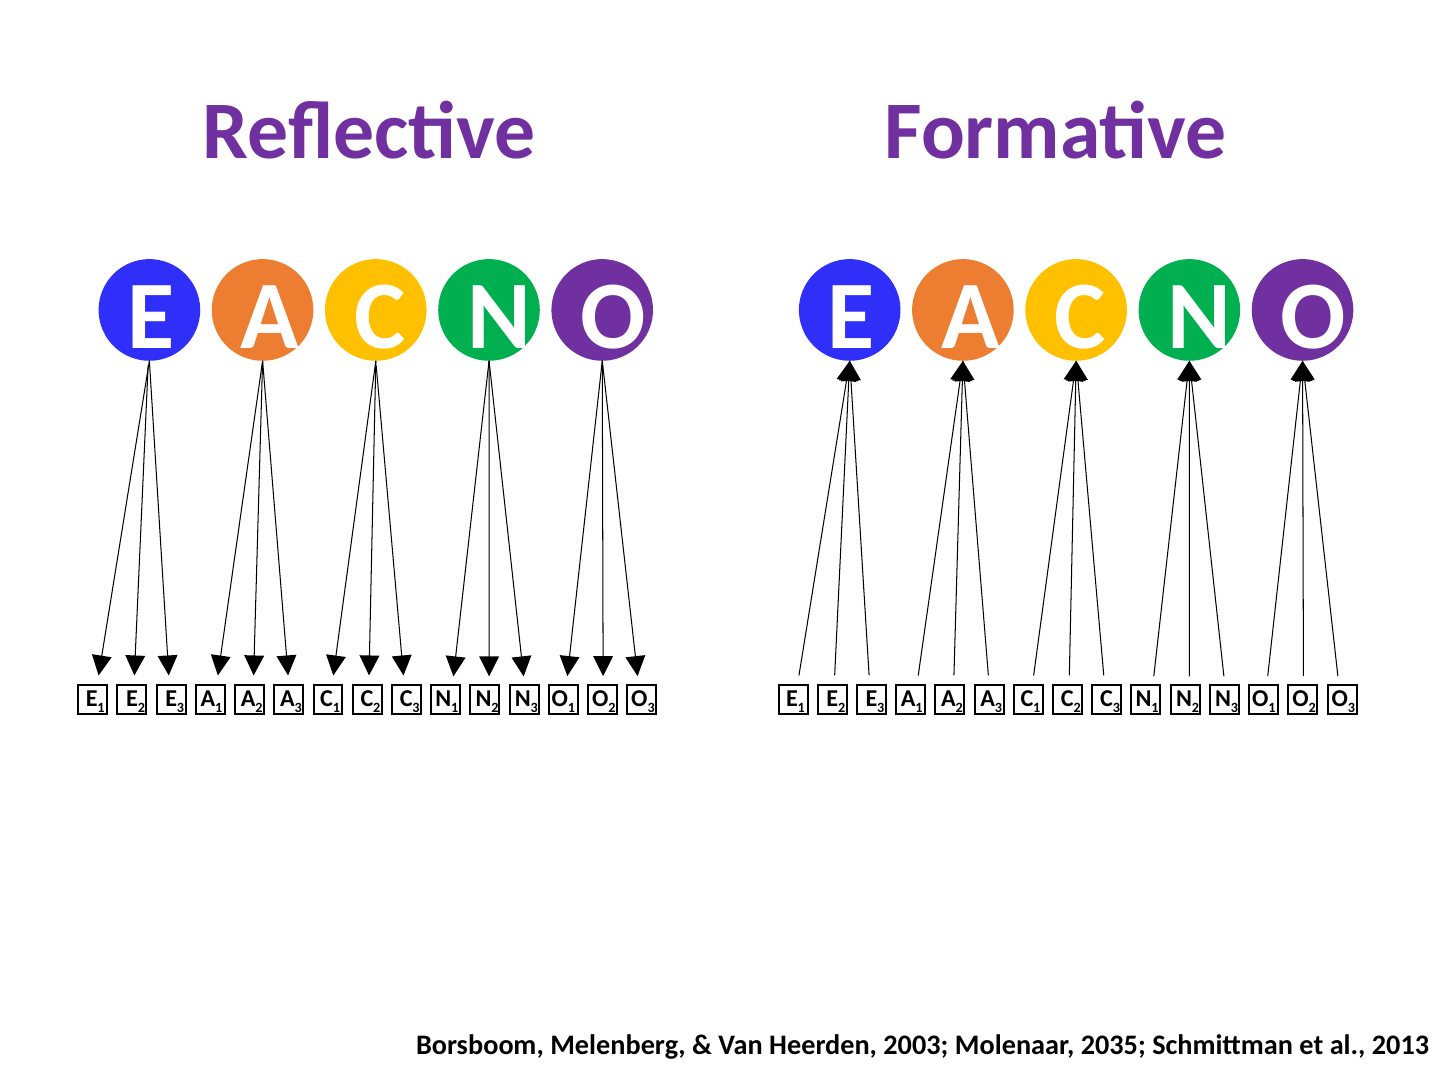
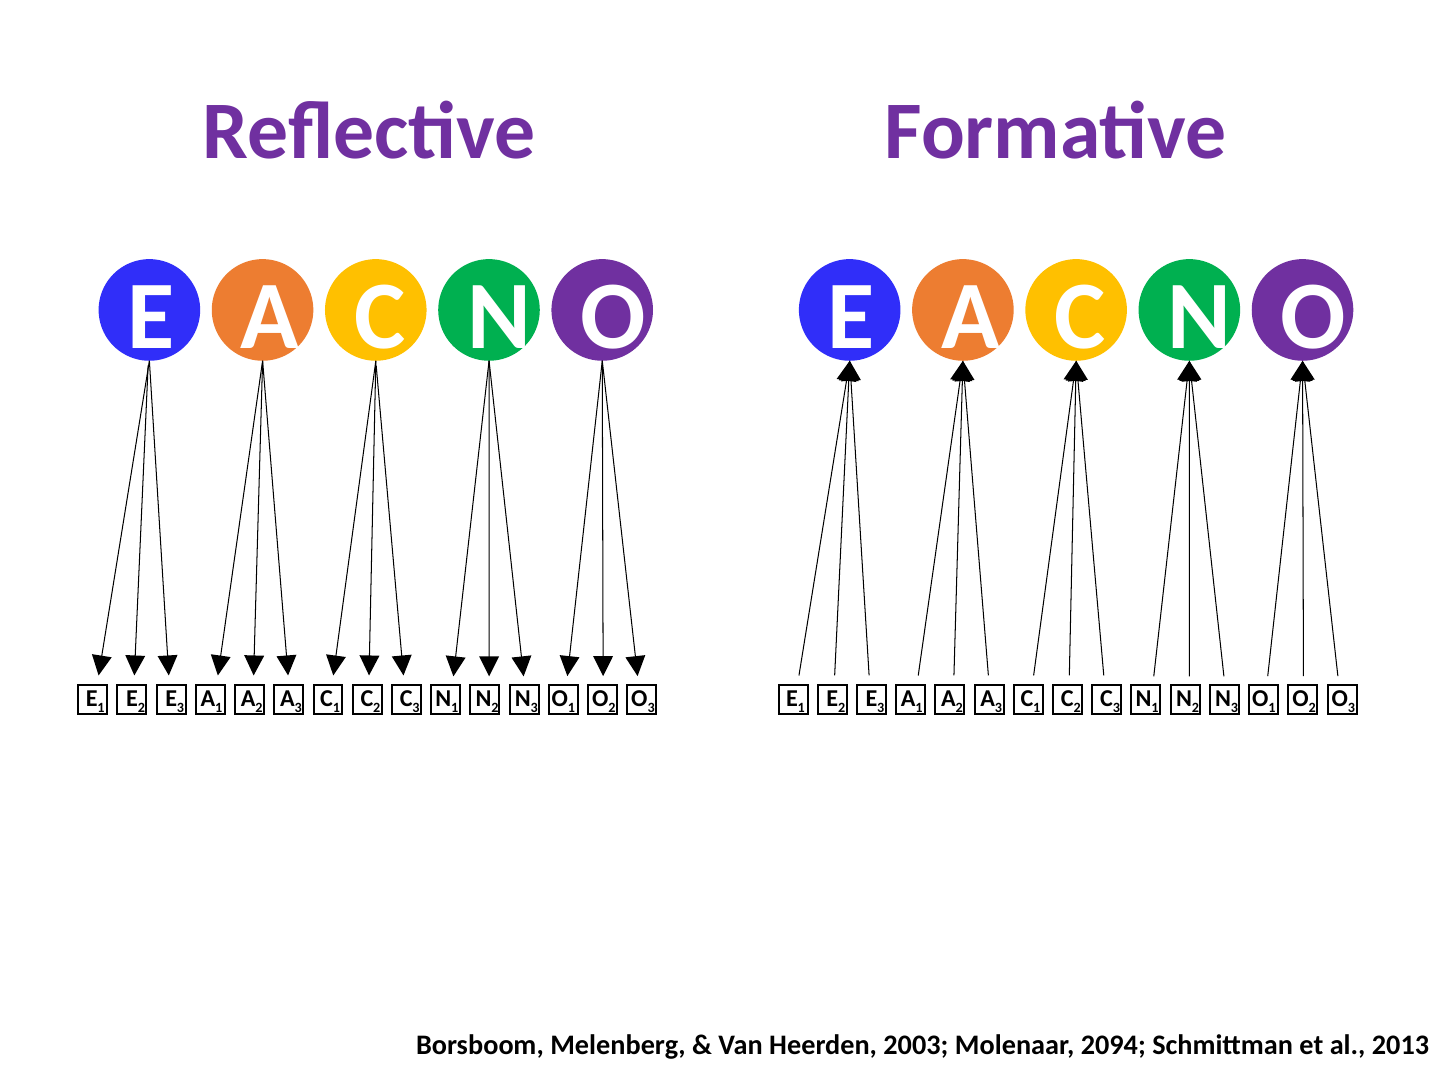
2035: 2035 -> 2094
